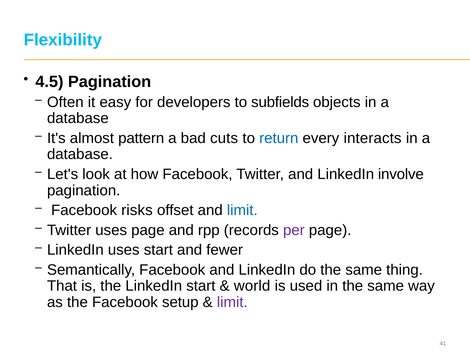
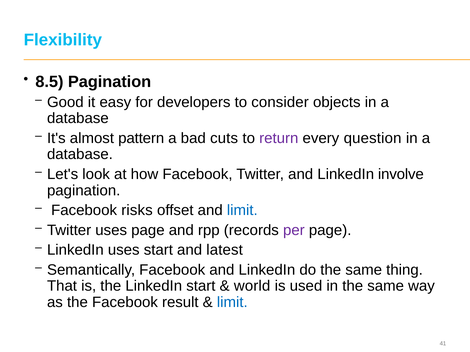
4.5: 4.5 -> 8.5
Often: Often -> Good
subfields: subfields -> consider
return colour: blue -> purple
interacts: interacts -> question
fewer: fewer -> latest
setup: setup -> result
limit at (232, 303) colour: purple -> blue
